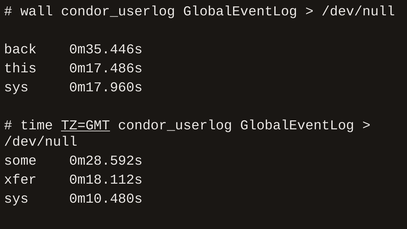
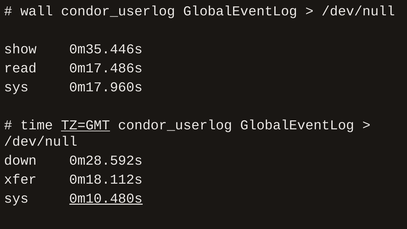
back: back -> show
this: this -> read
some: some -> down
0m10.480s underline: none -> present
